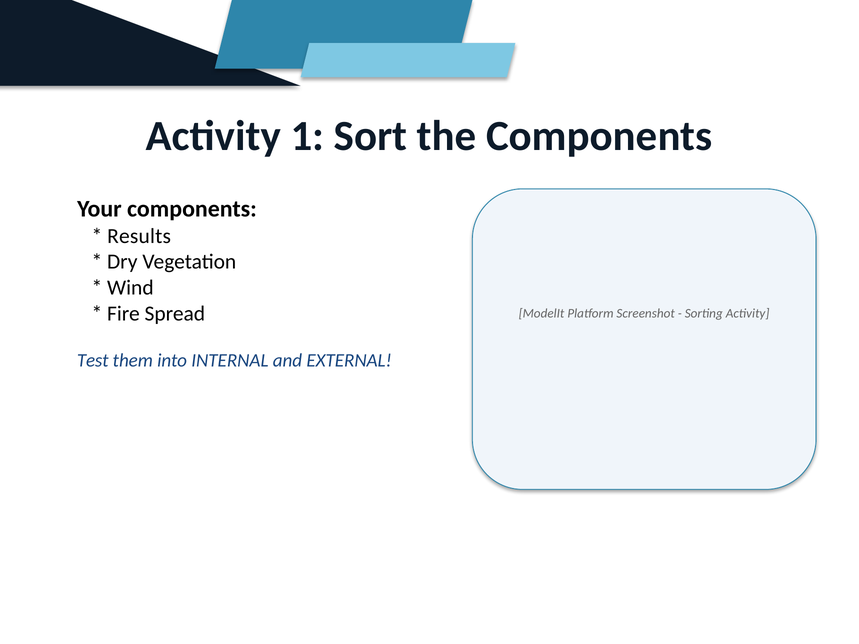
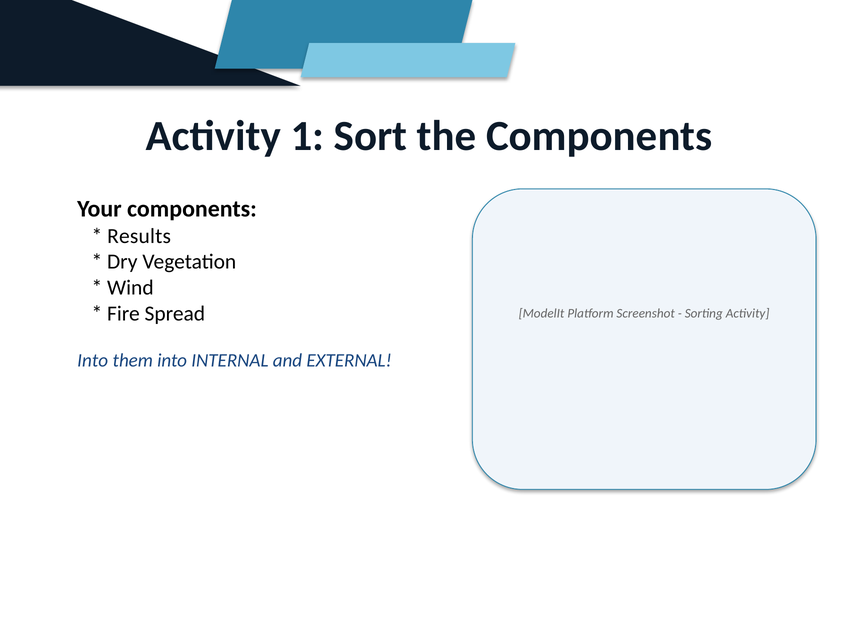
Test at (93, 361): Test -> Into
